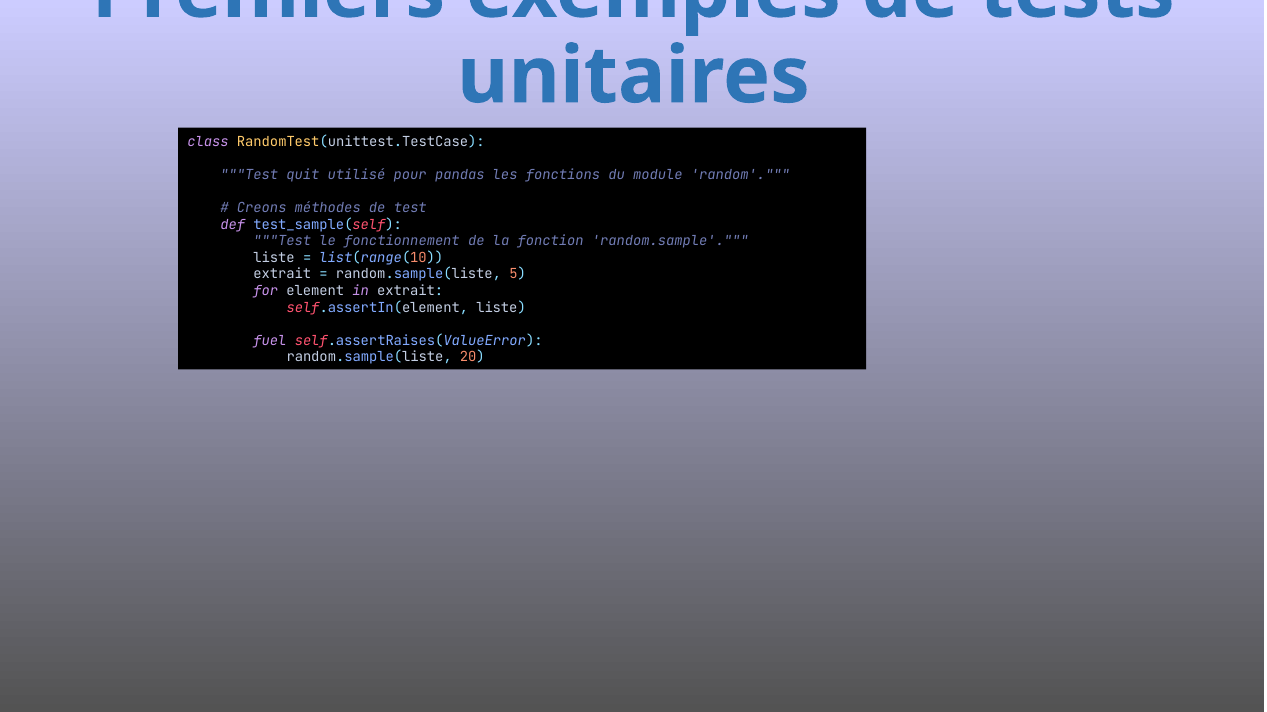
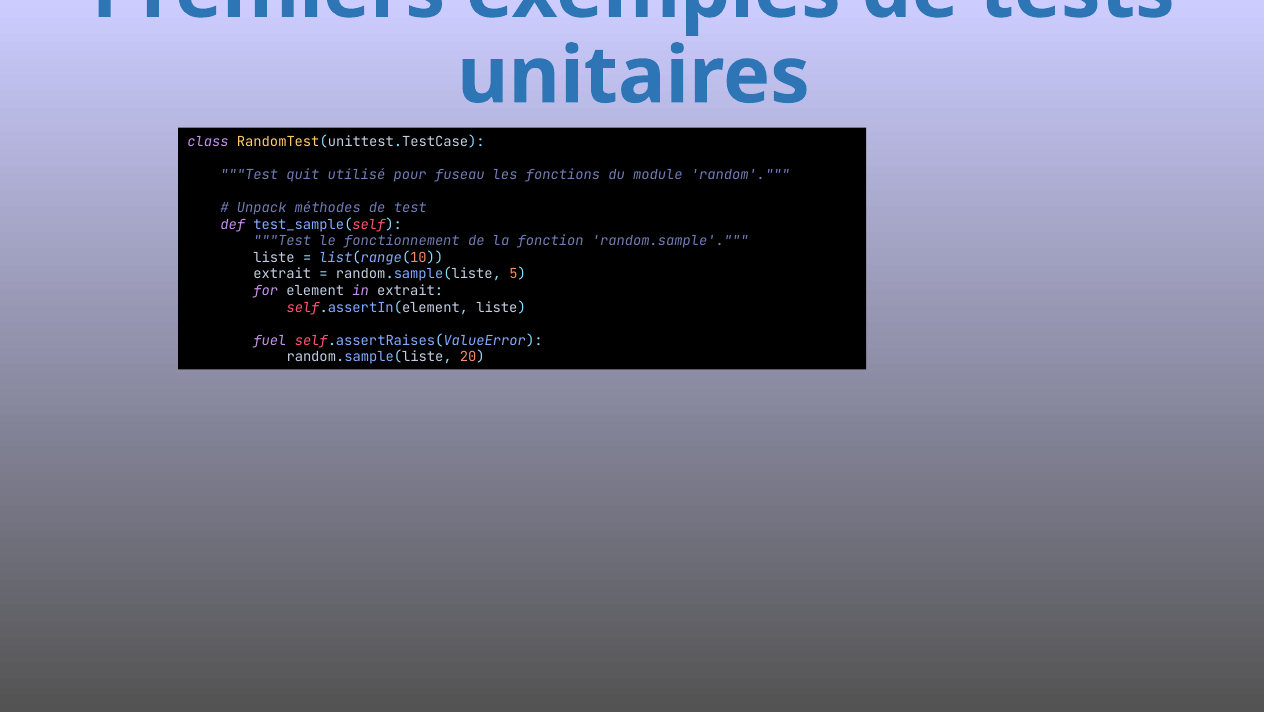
pandas: pandas -> fuseau
Creons: Creons -> Unpack
